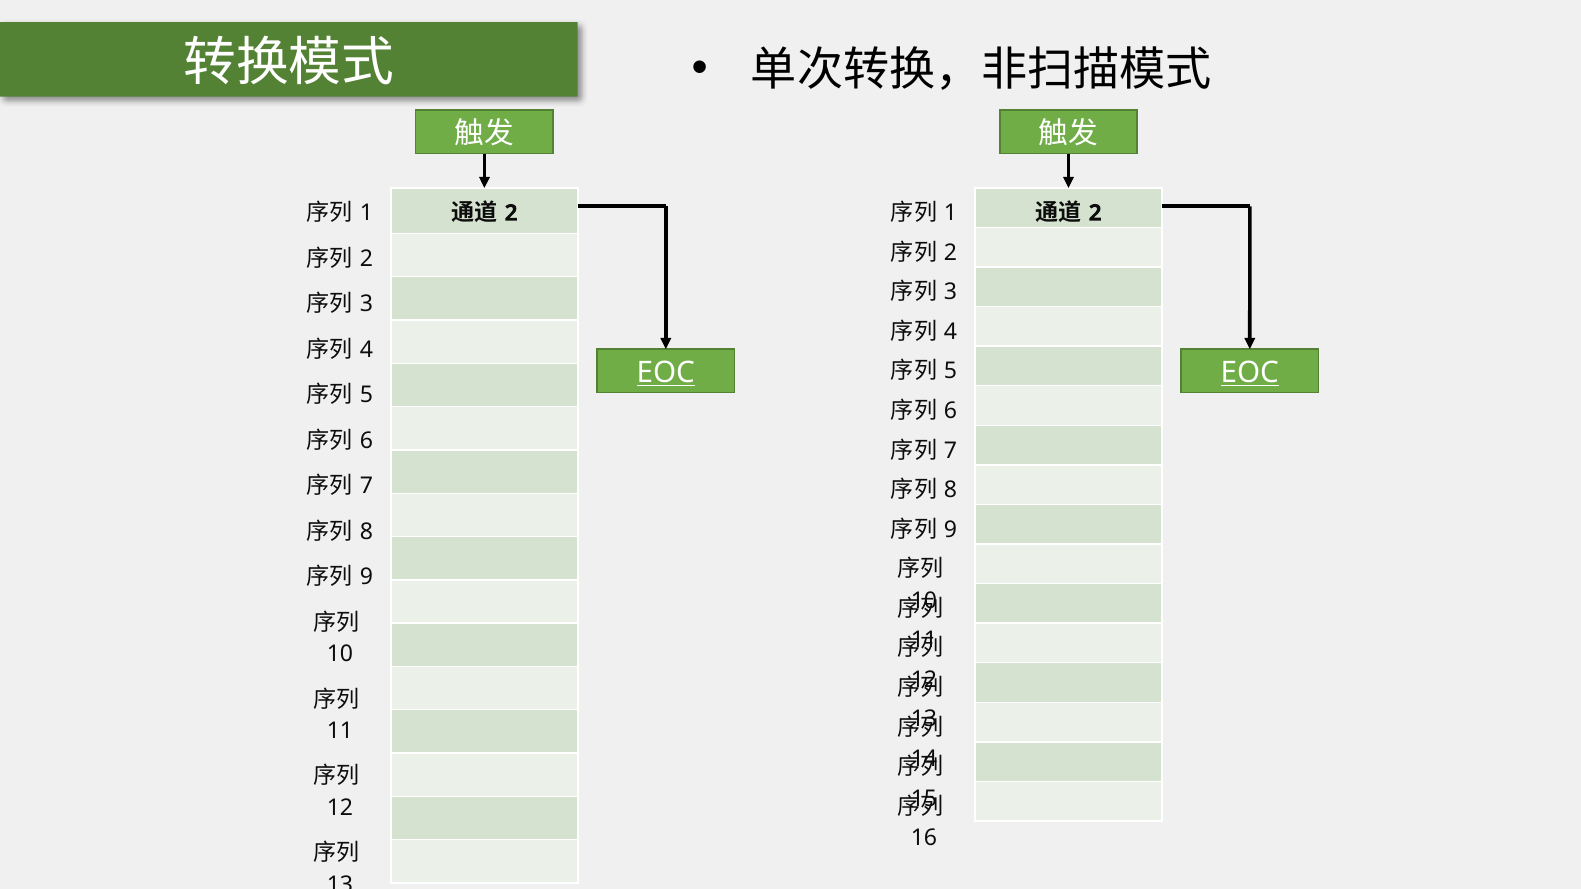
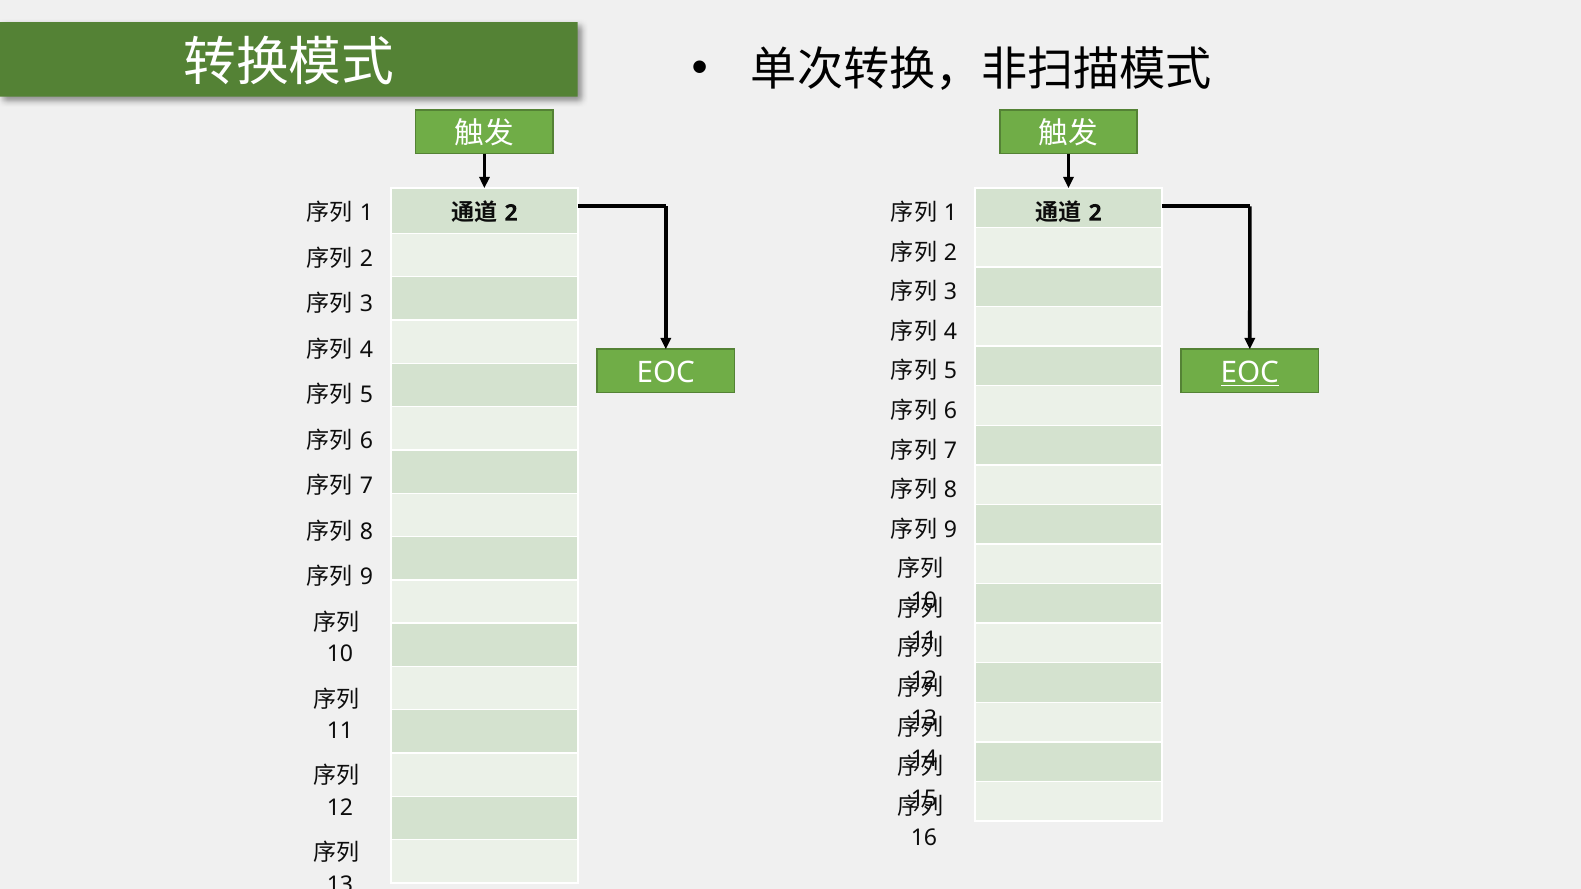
EOC at (666, 373) underline: present -> none
